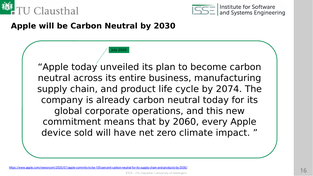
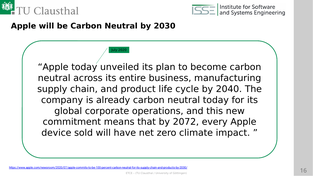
2074: 2074 -> 2040
2060: 2060 -> 2072
